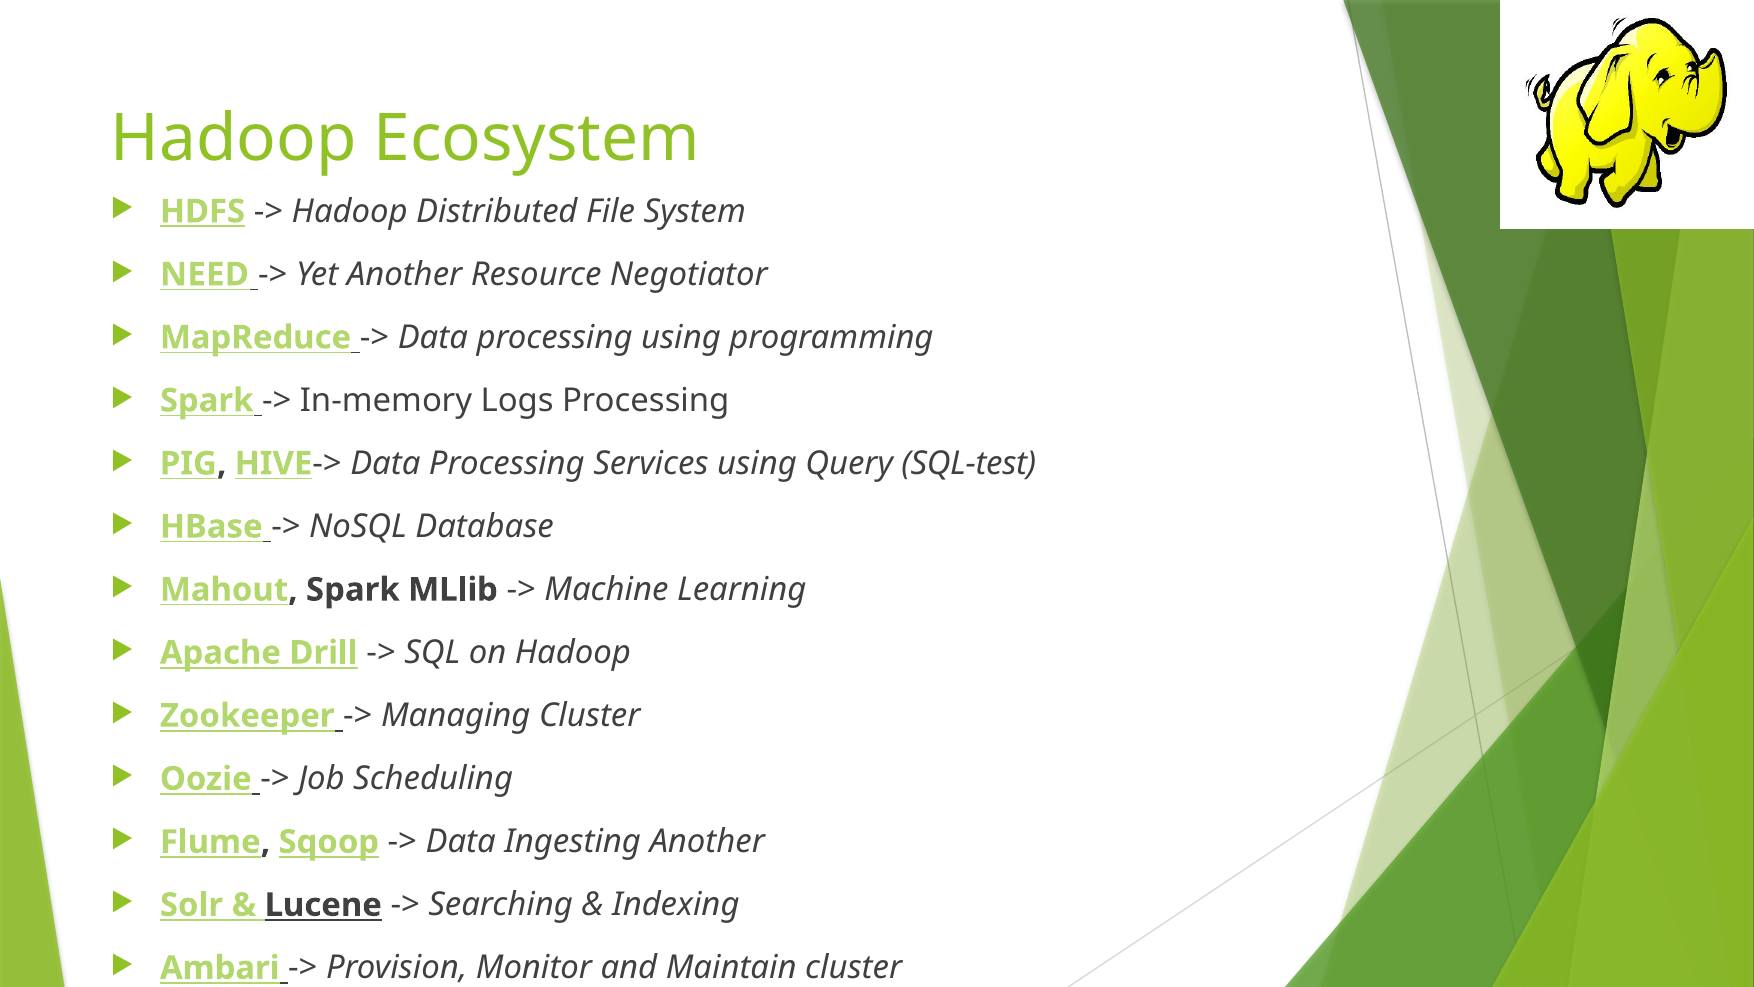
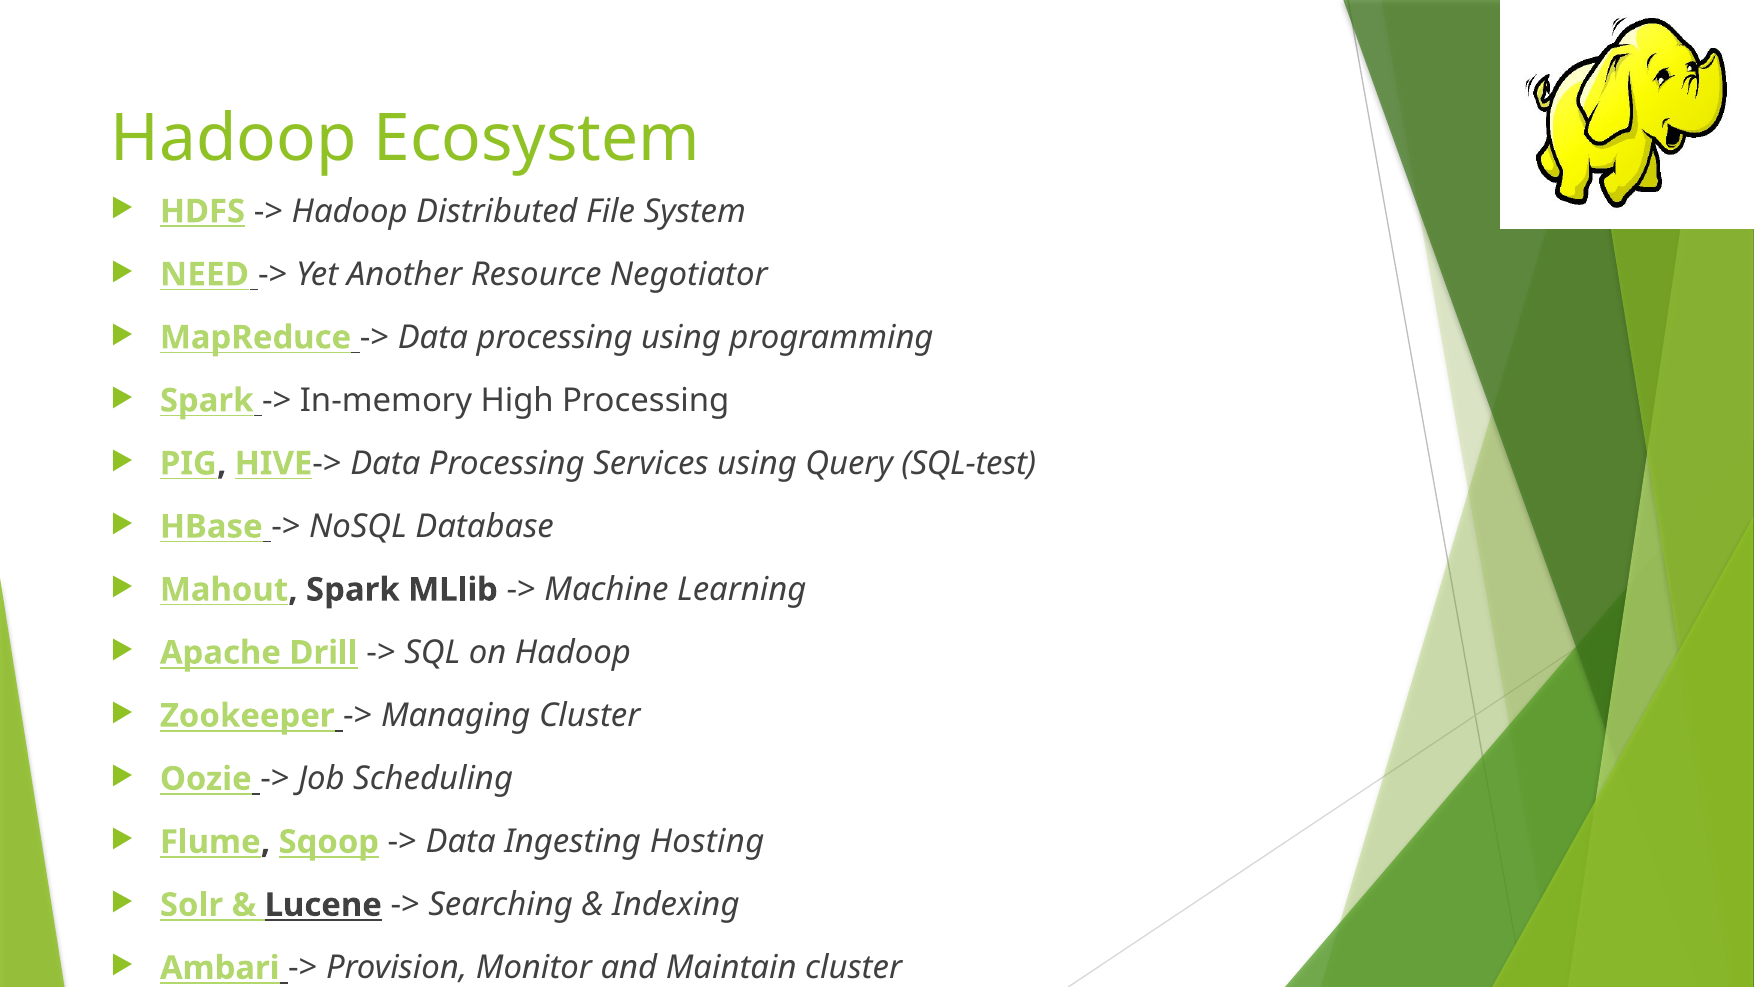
Logs: Logs -> High
Ingesting Another: Another -> Hosting
